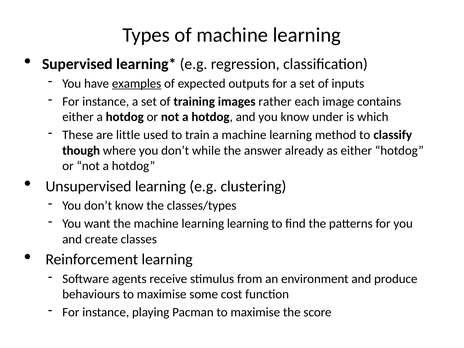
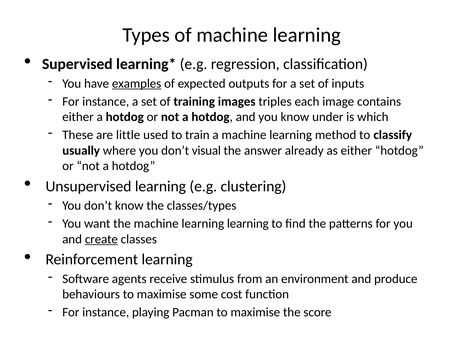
rather: rather -> triples
though: though -> usually
while: while -> visual
create underline: none -> present
